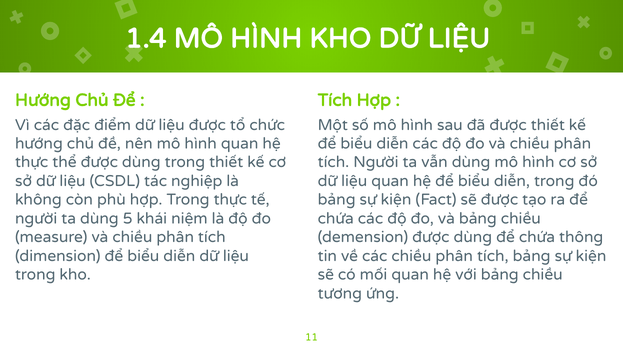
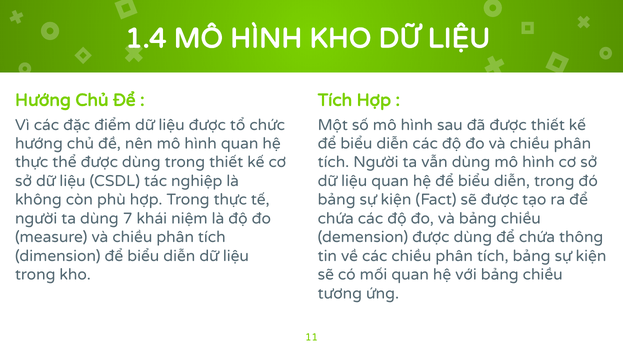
5: 5 -> 7
